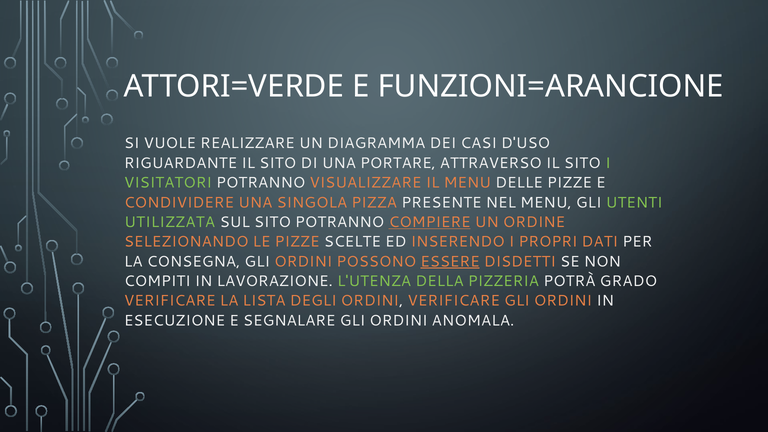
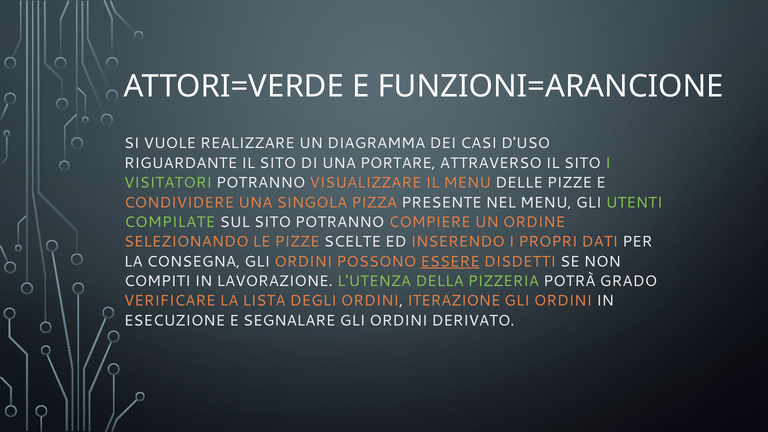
UTILIZZATA: UTILIZZATA -> COMPILATE
COMPIERE underline: present -> none
ORDINI VERIFICARE: VERIFICARE -> ITERAZIONE
ANOMALA: ANOMALA -> DERIVATO
